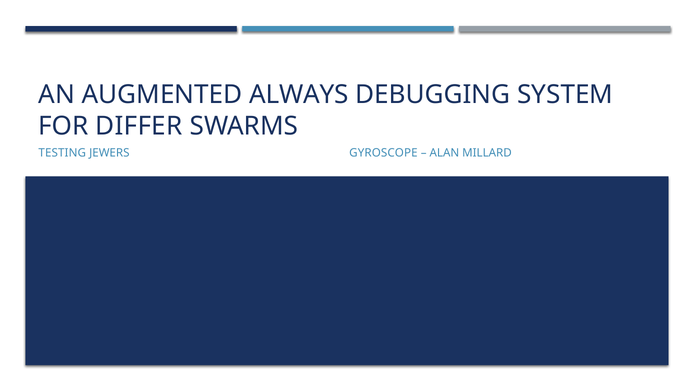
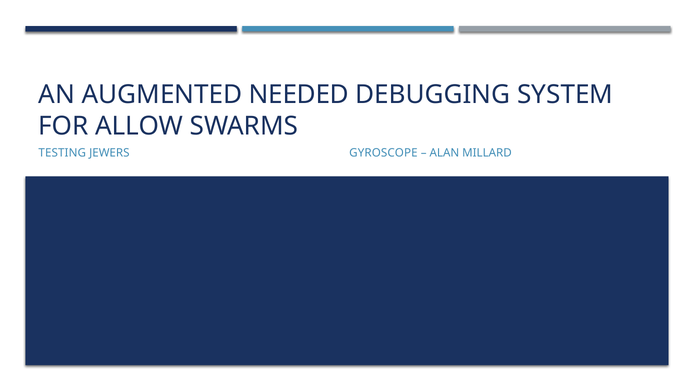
ALWAYS: ALWAYS -> NEEDED
DIFFER: DIFFER -> ALLOW
